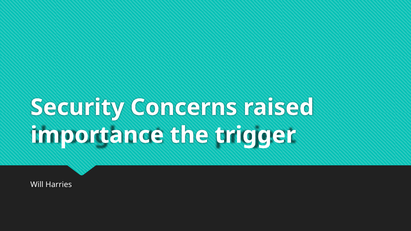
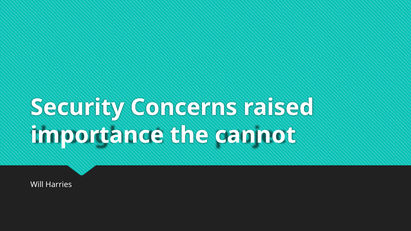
trigger: trigger -> cannot
